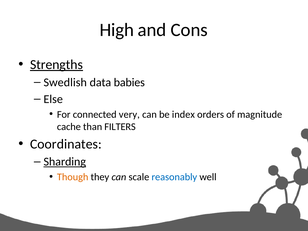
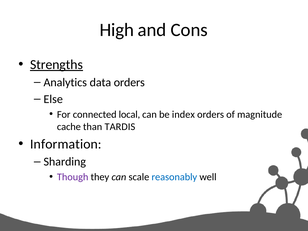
Swedlish: Swedlish -> Analytics
data babies: babies -> orders
very: very -> local
FILTERS: FILTERS -> TARDIS
Coordinates: Coordinates -> Information
Sharding underline: present -> none
Though colour: orange -> purple
